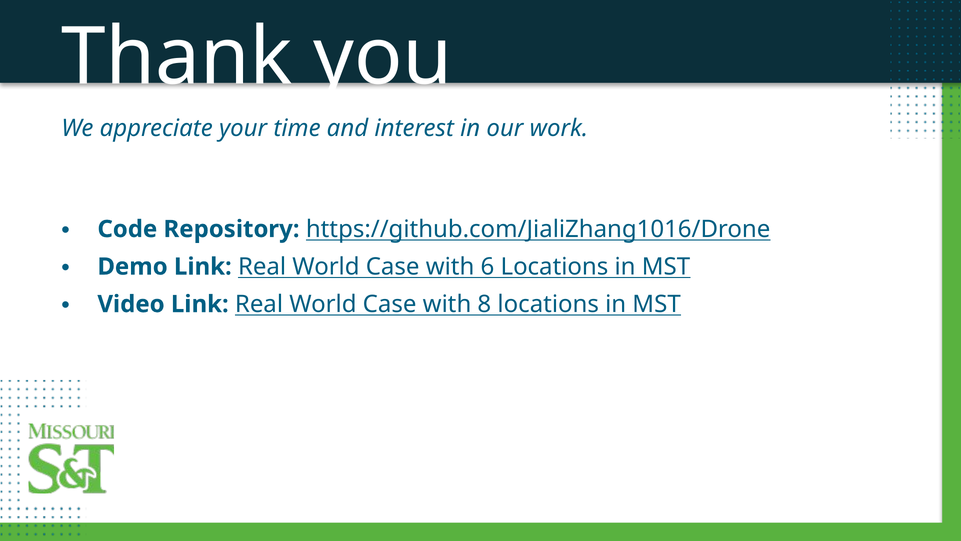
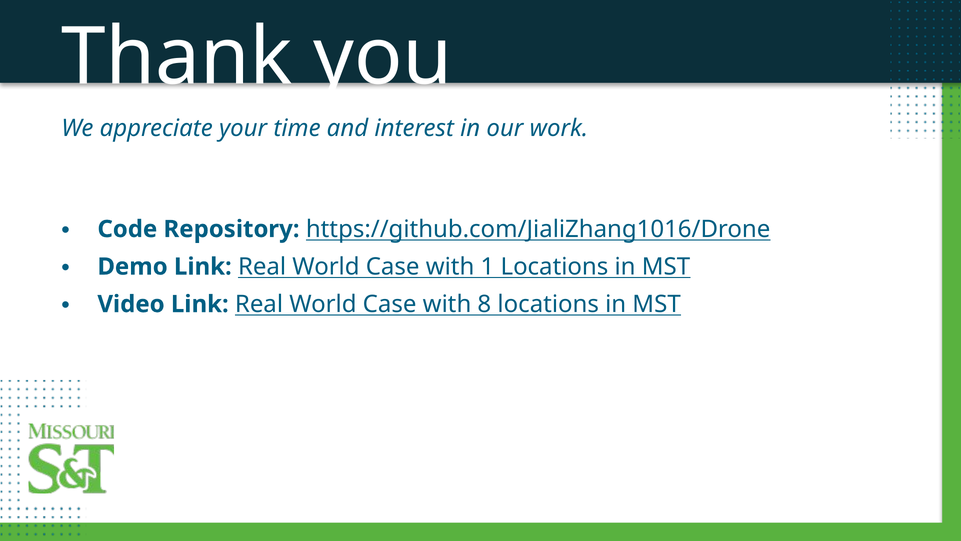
6: 6 -> 1
